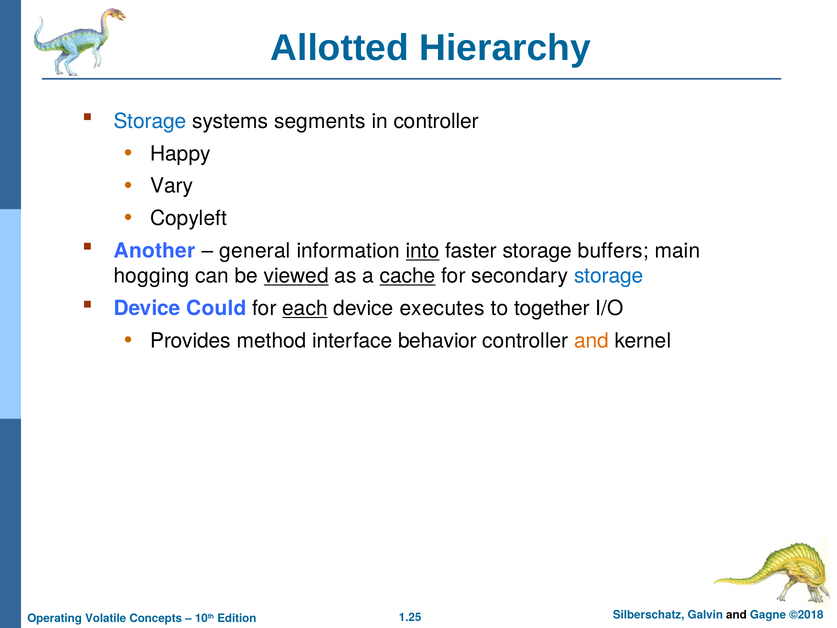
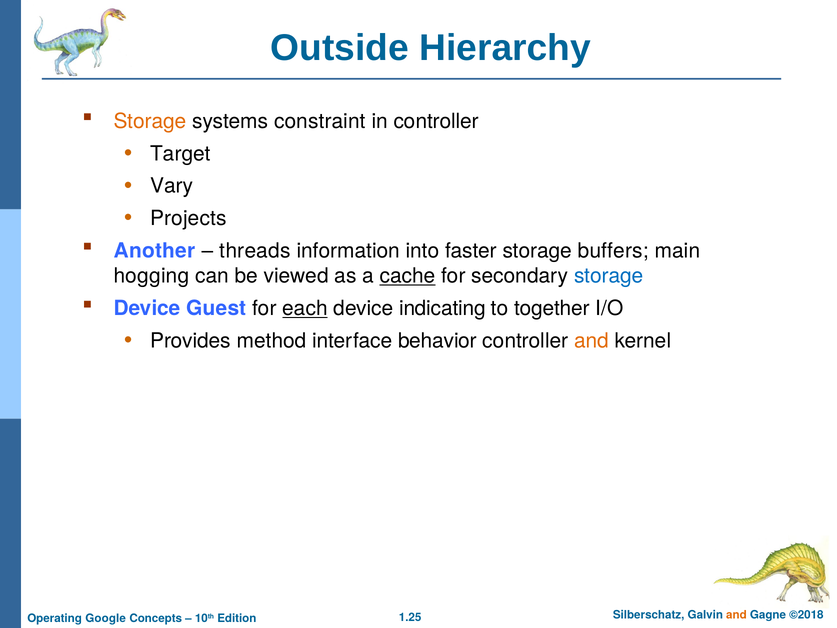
Allotted: Allotted -> Outside
Storage at (150, 121) colour: blue -> orange
segments: segments -> constraint
Happy: Happy -> Target
Copyleft: Copyleft -> Projects
general: general -> threads
into underline: present -> none
viewed underline: present -> none
Could: Could -> Guest
executes: executes -> indicating
and at (736, 615) colour: black -> orange
Volatile: Volatile -> Google
